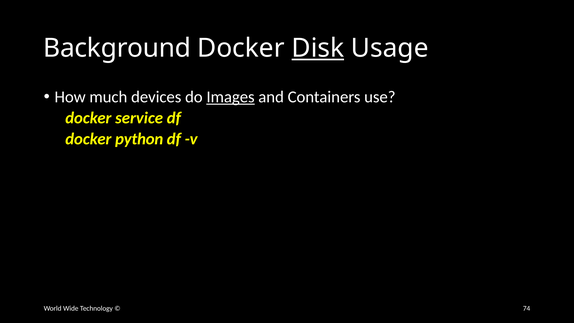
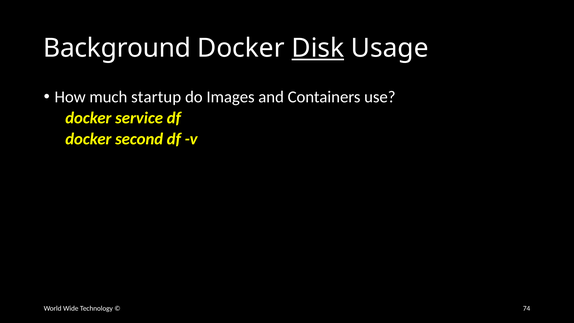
devices: devices -> startup
Images underline: present -> none
python: python -> second
